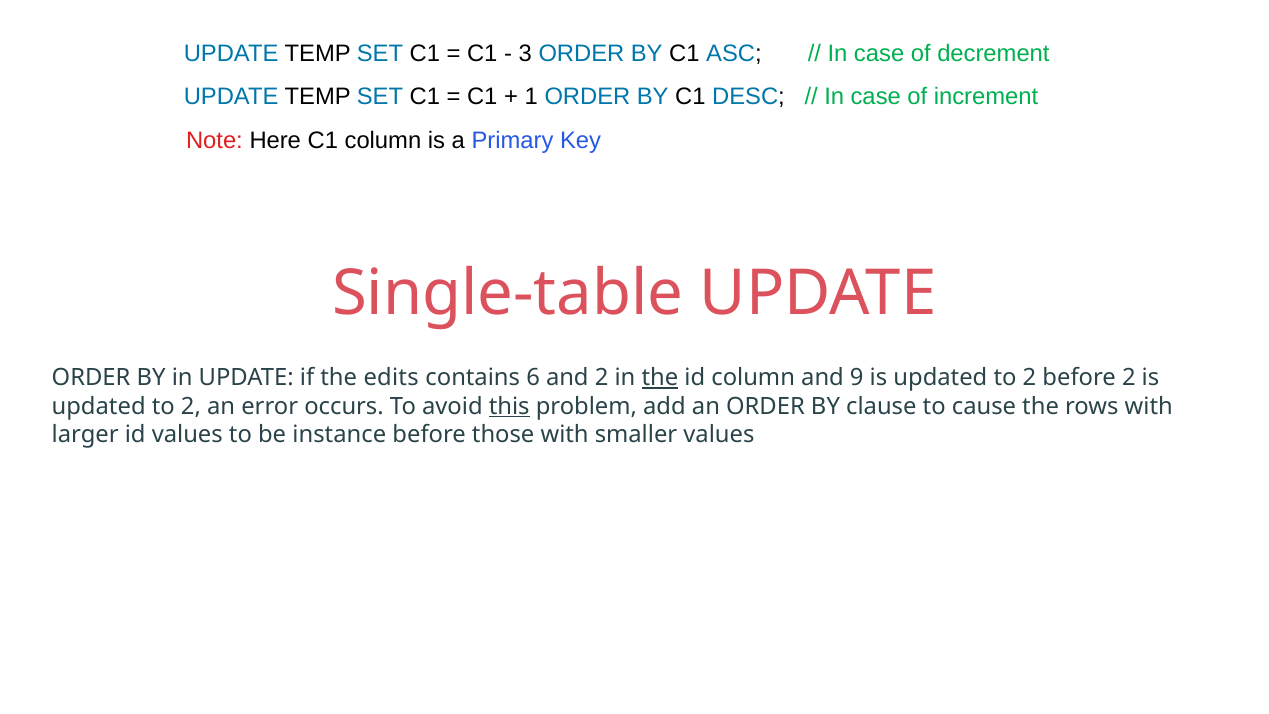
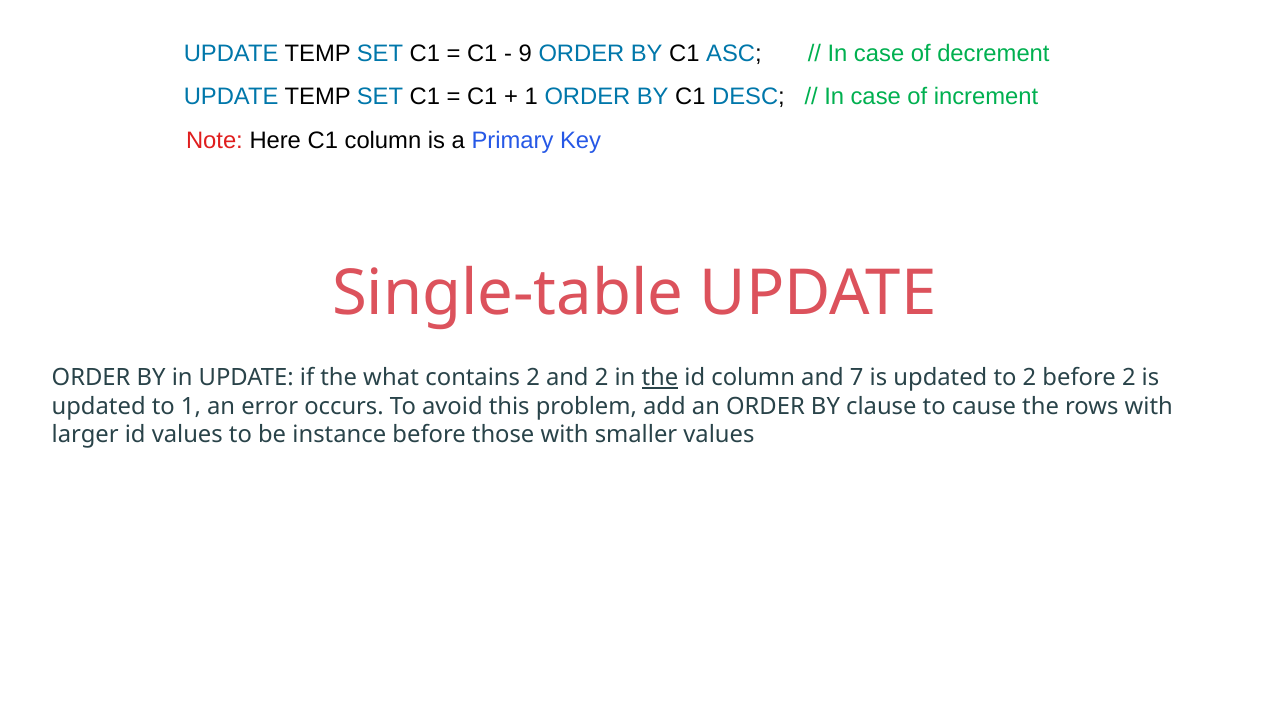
3: 3 -> 9
edits: edits -> what
contains 6: 6 -> 2
9: 9 -> 7
2 at (191, 406): 2 -> 1
this underline: present -> none
